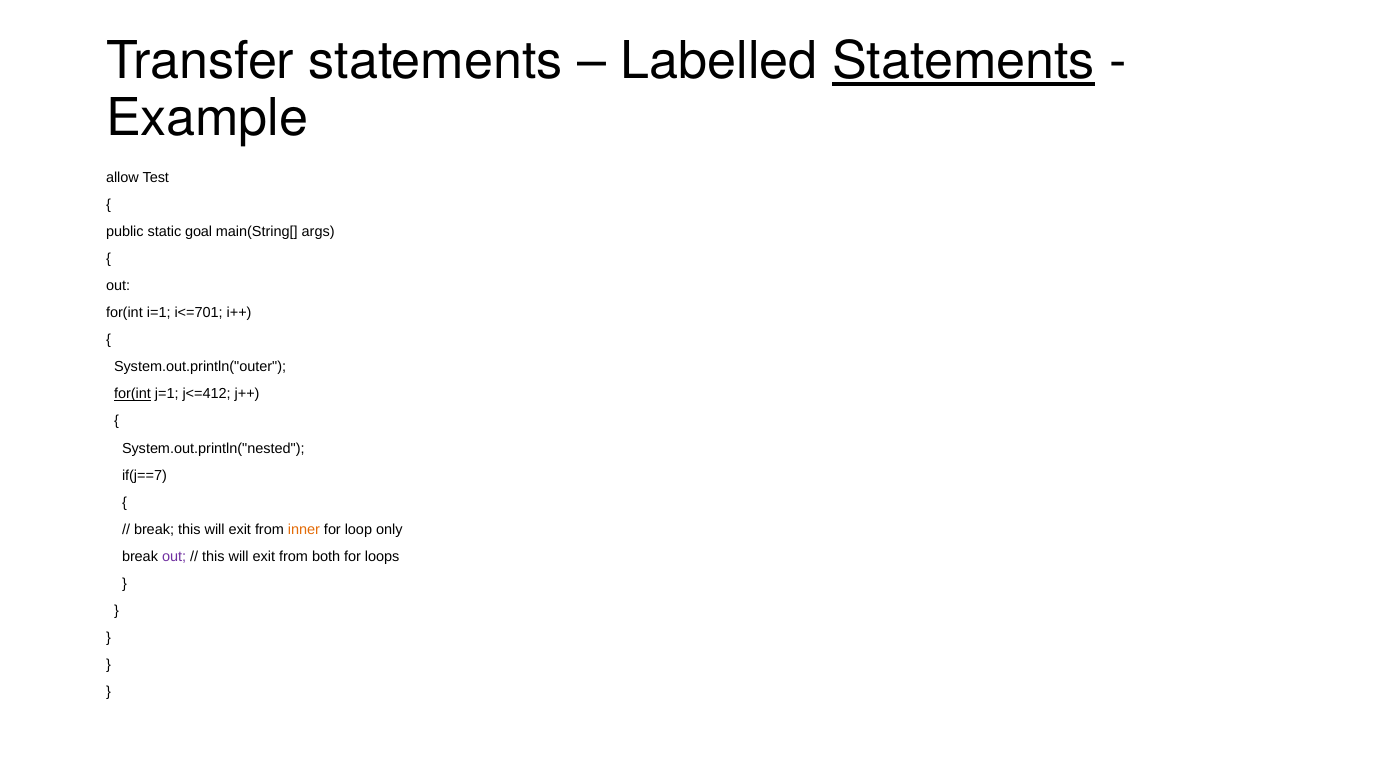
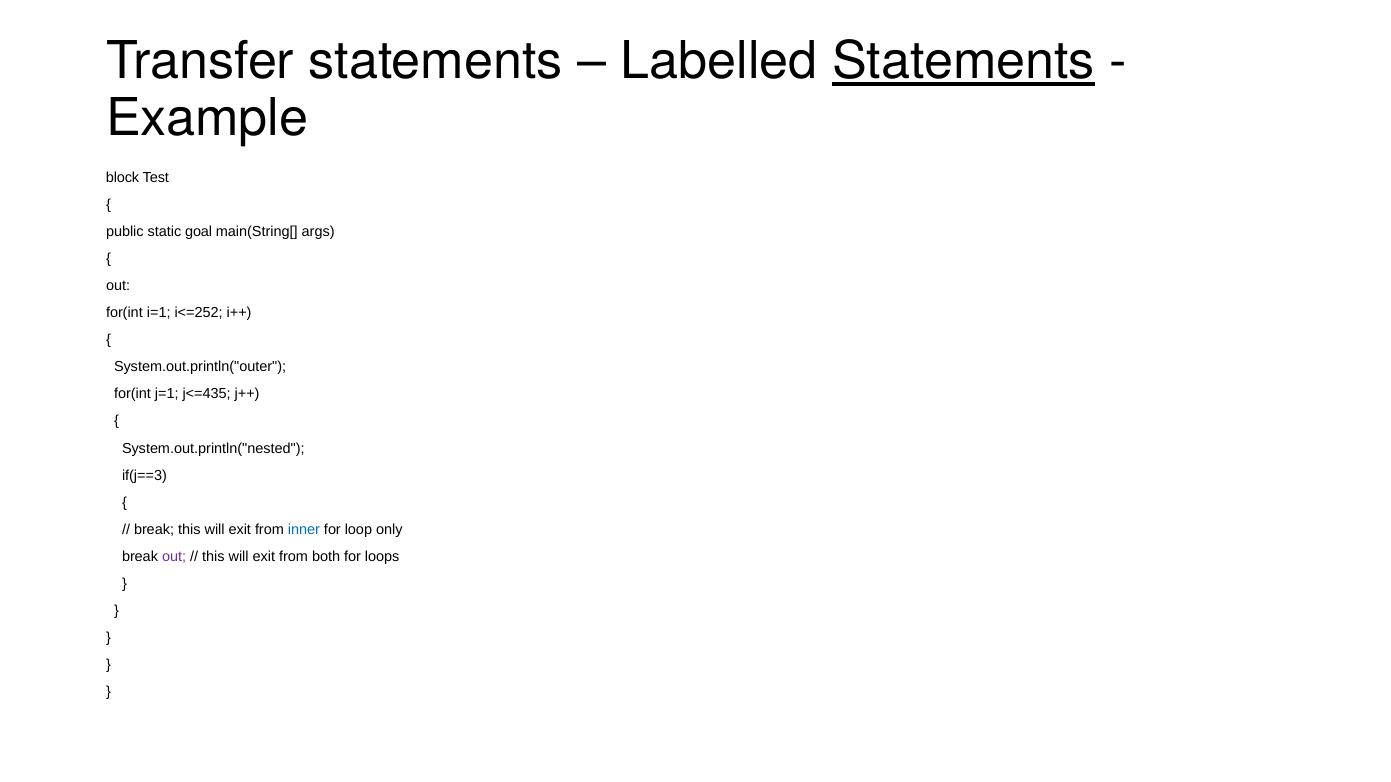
allow: allow -> block
i<=701: i<=701 -> i<=252
for(int at (132, 394) underline: present -> none
j<=412: j<=412 -> j<=435
if(j==7: if(j==7 -> if(j==3
inner colour: orange -> blue
